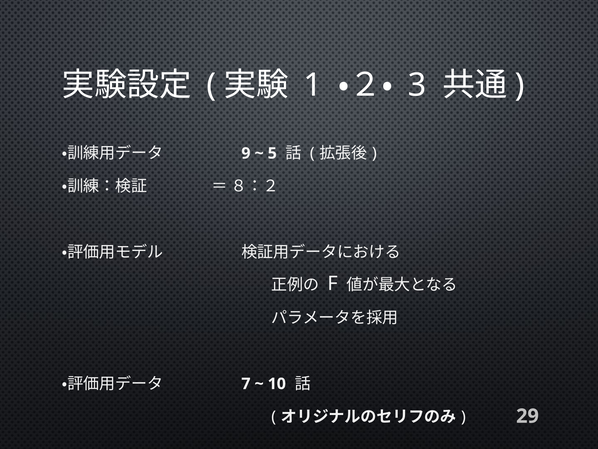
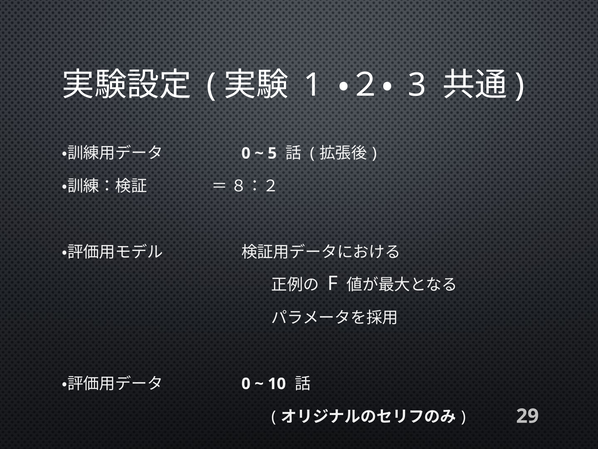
9 at (246, 153): 9 -> 0
7 at (246, 383): 7 -> 0
